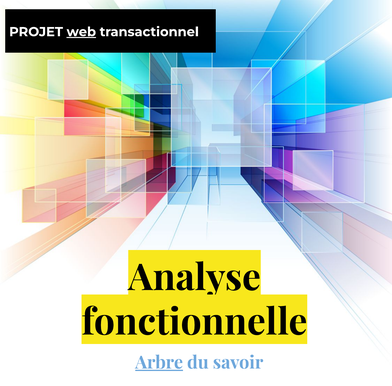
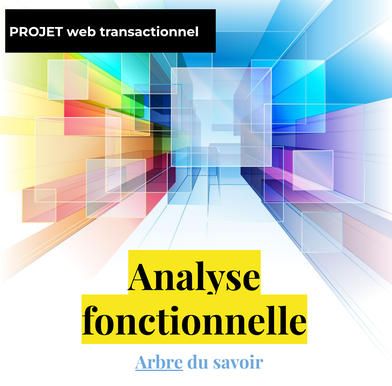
web underline: present -> none
